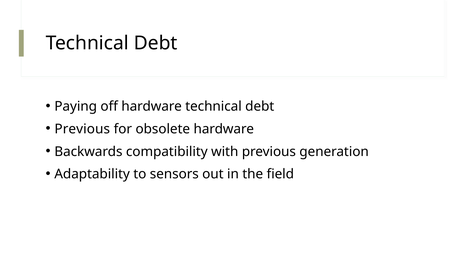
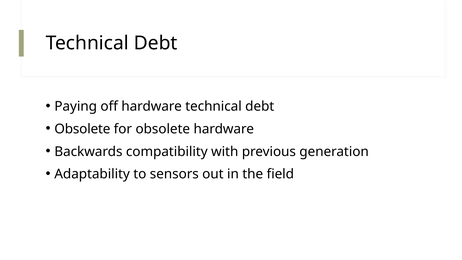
Previous at (82, 129): Previous -> Obsolete
